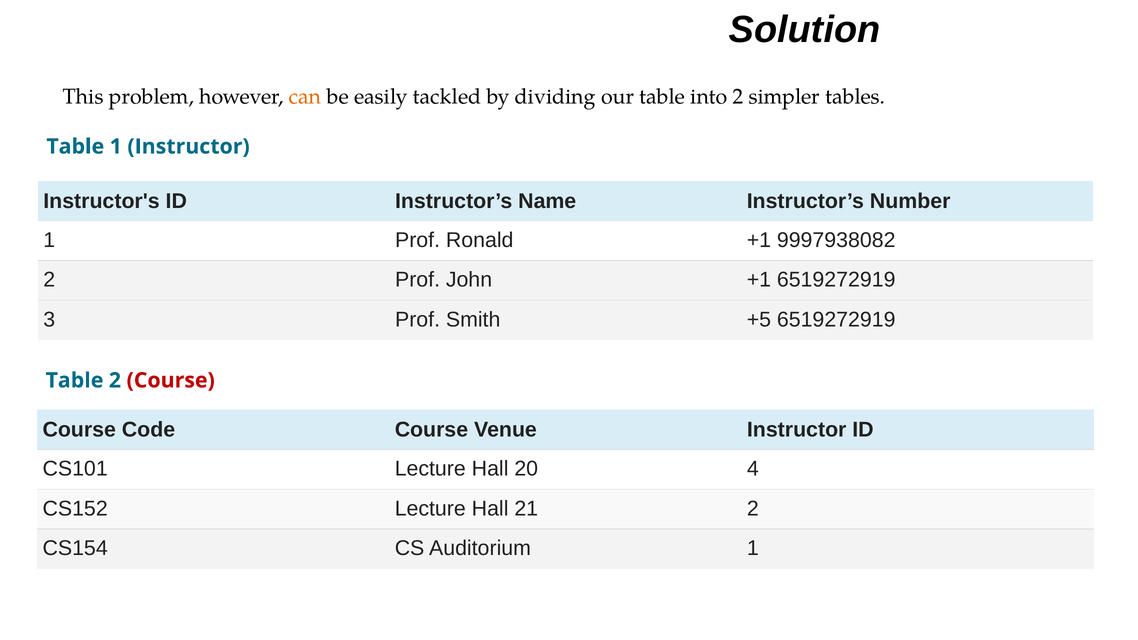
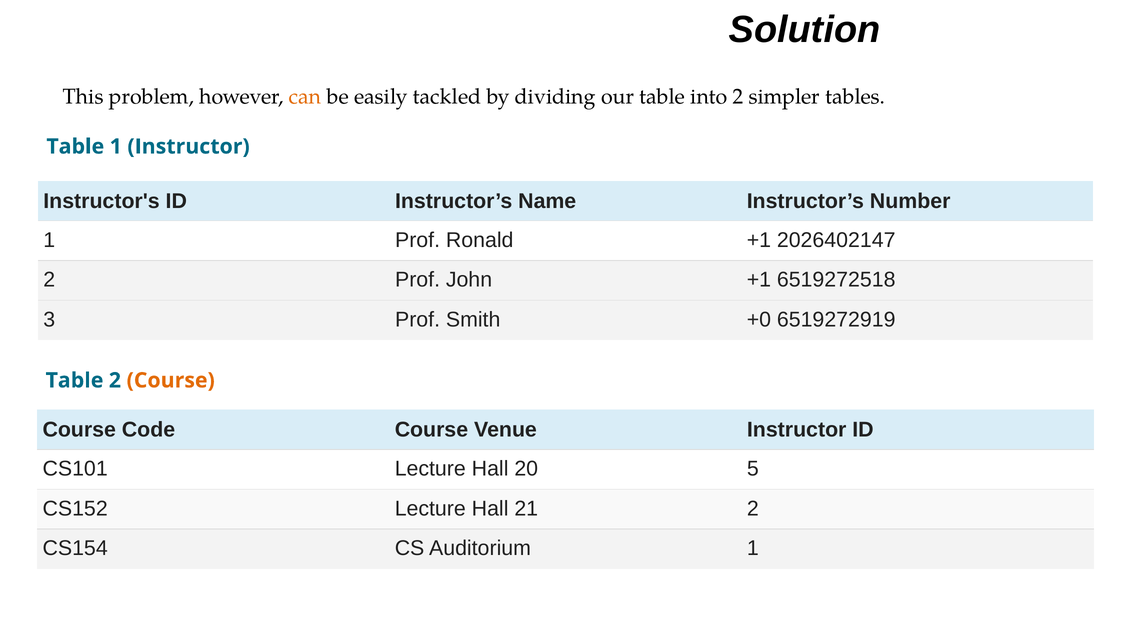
9997938082: 9997938082 -> 2026402147
+1 6519272919: 6519272919 -> 6519272518
+5: +5 -> +0
Course at (171, 380) colour: red -> orange
4: 4 -> 5
